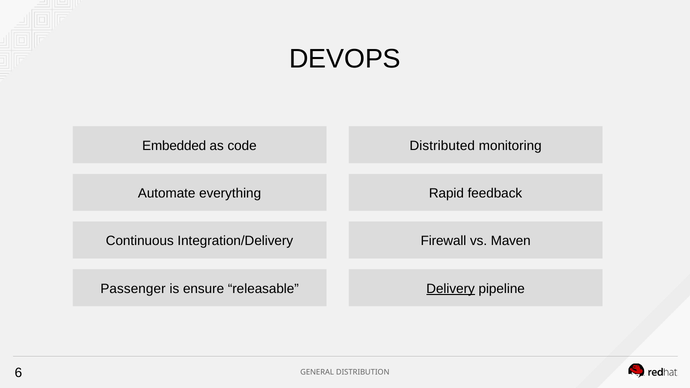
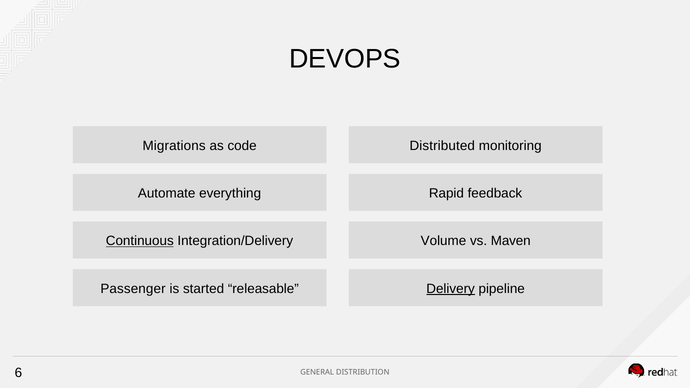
Embedded: Embedded -> Migrations
Continuous underline: none -> present
Firewall: Firewall -> Volume
ensure: ensure -> started
